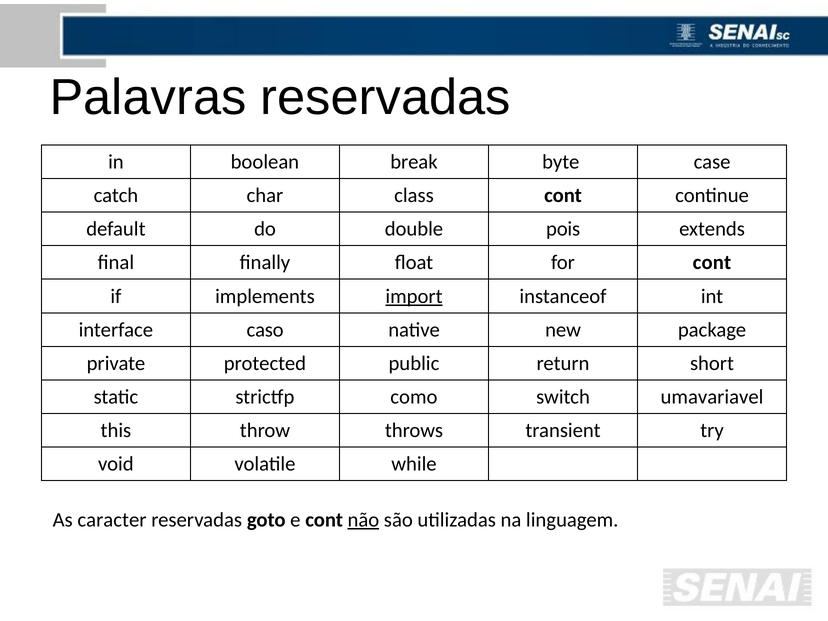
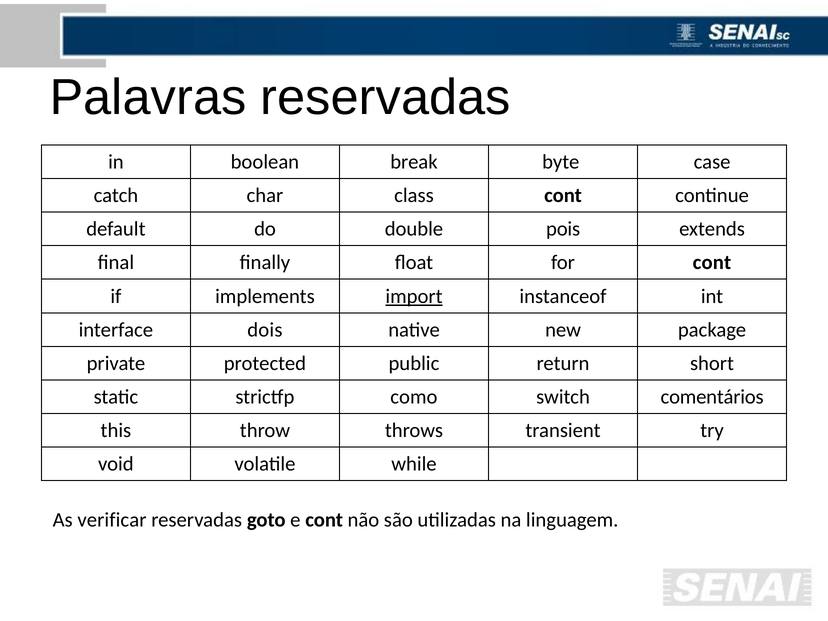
caso: caso -> dois
umavariavel: umavariavel -> comentários
caracter: caracter -> verificar
não underline: present -> none
